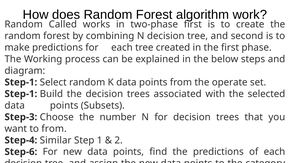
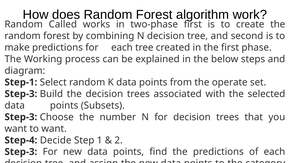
Step-1 at (21, 94): Step-1 -> Step-3
to from: from -> want
Similar: Similar -> Decide
Step-6 at (21, 152): Step-6 -> Step-3
